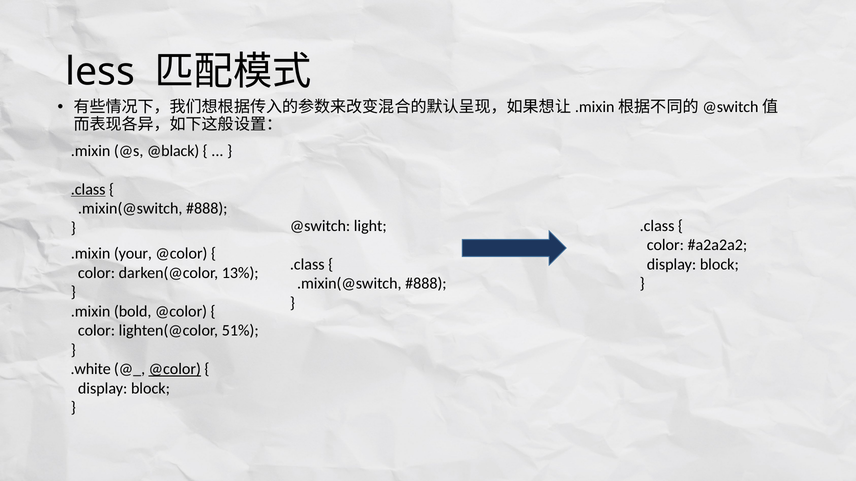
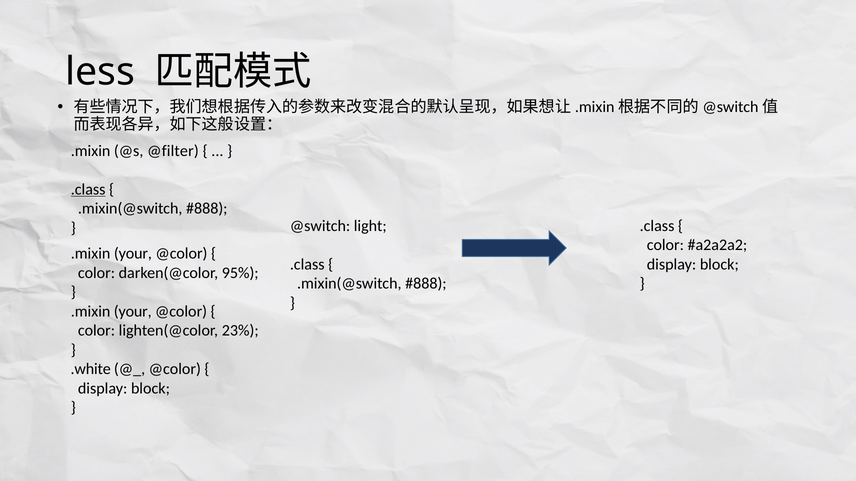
@black: @black -> @filter
13%: 13% -> 95%
bold at (133, 312): bold -> your
51%: 51% -> 23%
@color at (175, 369) underline: present -> none
